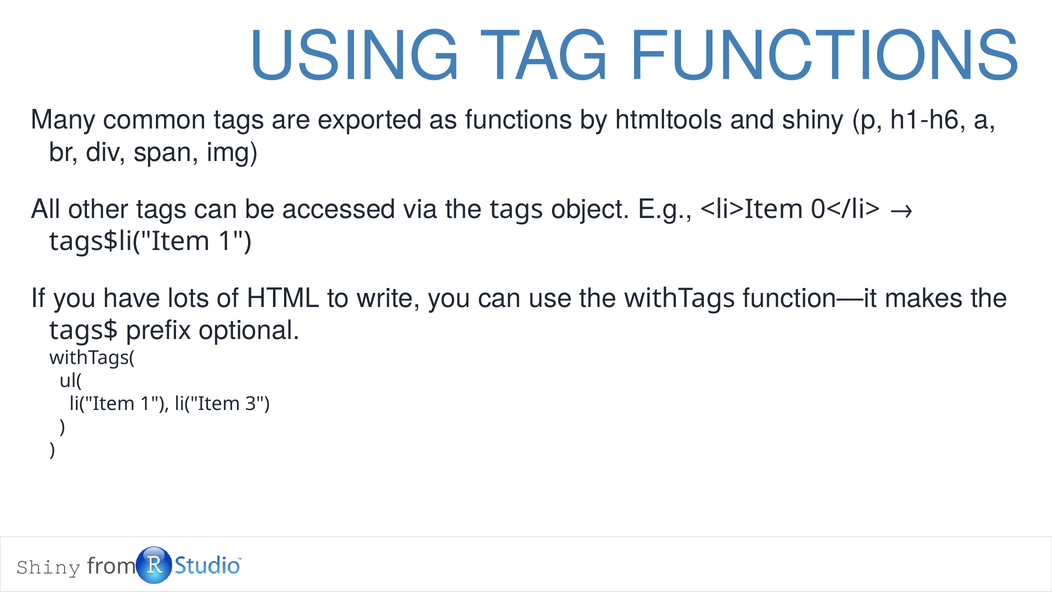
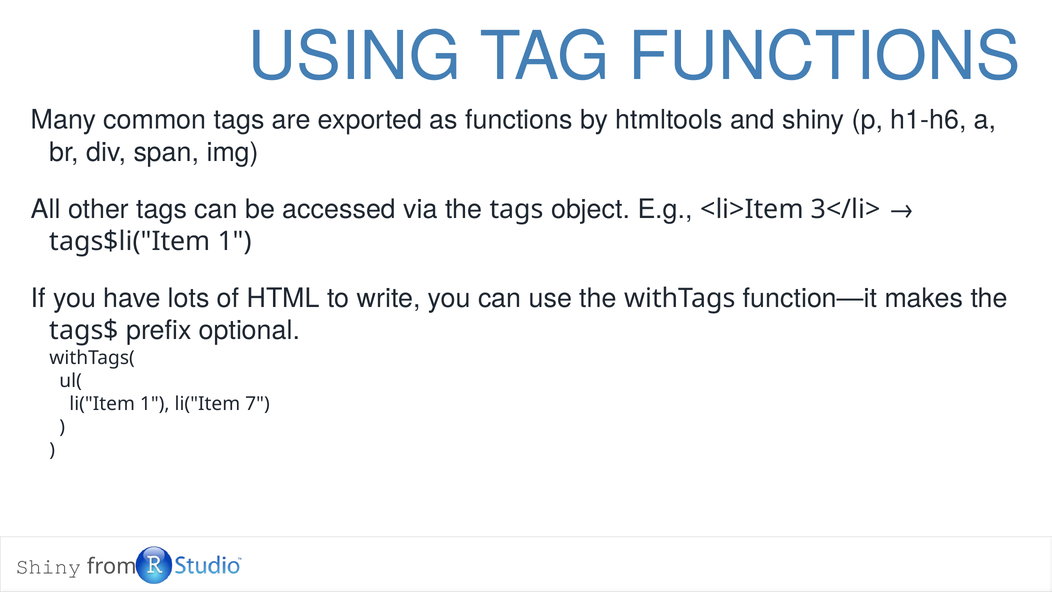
0</li>: 0</li> -> 3</li>
3: 3 -> 7
